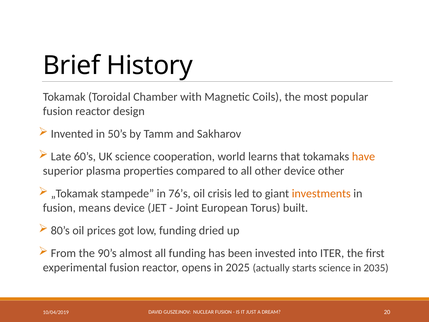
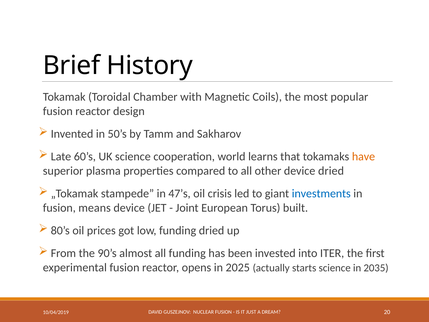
device other: other -> dried
76’s: 76’s -> 47’s
investments colour: orange -> blue
